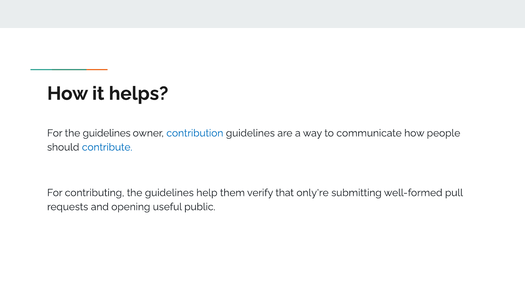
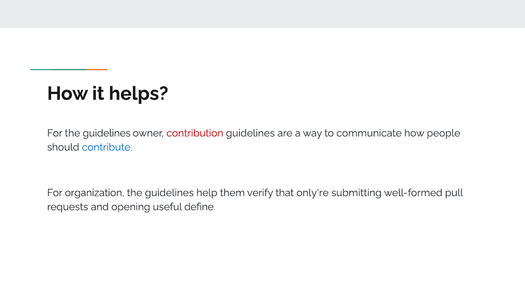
contribution colour: blue -> red
contributing: contributing -> organization
public: public -> define
